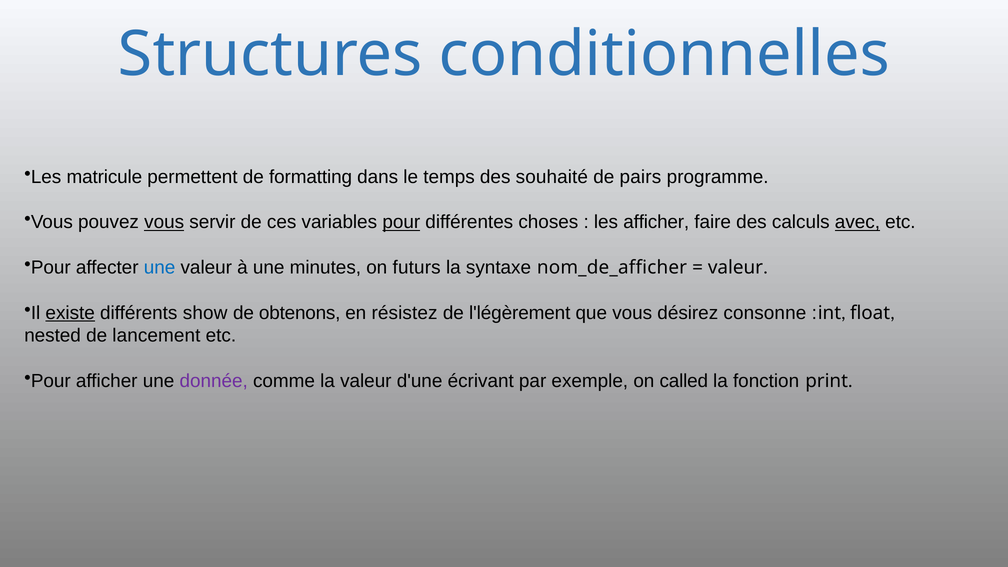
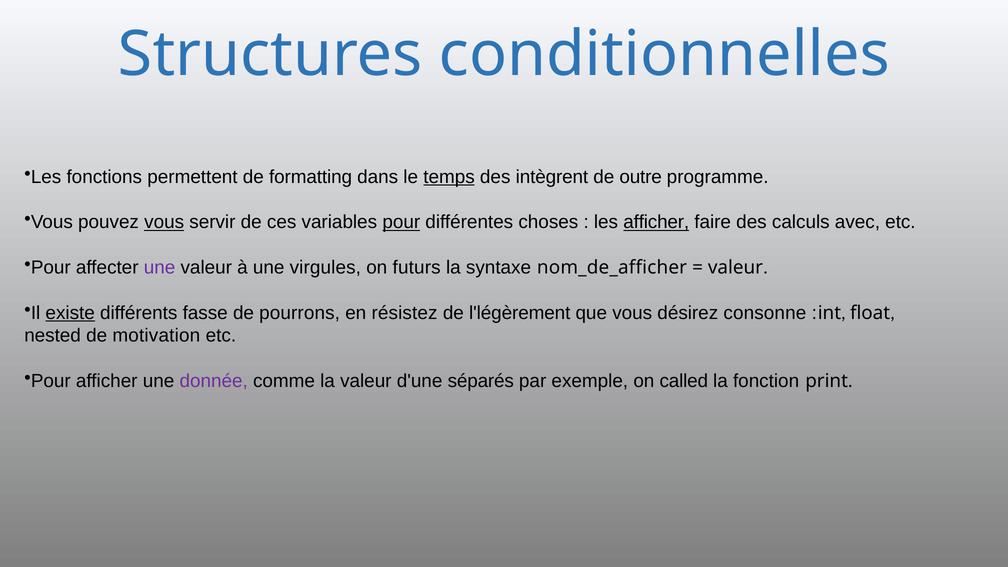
matricule: matricule -> fonctions
temps underline: none -> present
souhaité: souhaité -> intègrent
pairs: pairs -> outre
afficher at (656, 222) underline: none -> present
avec underline: present -> none
une at (160, 268) colour: blue -> purple
minutes: minutes -> virgules
show: show -> fasse
obtenons: obtenons -> pourrons
lancement: lancement -> motivation
écrivant: écrivant -> séparés
